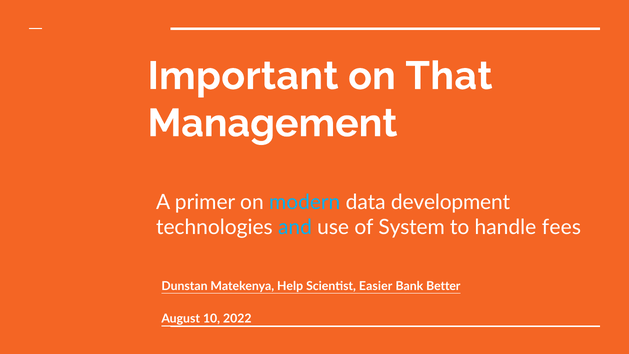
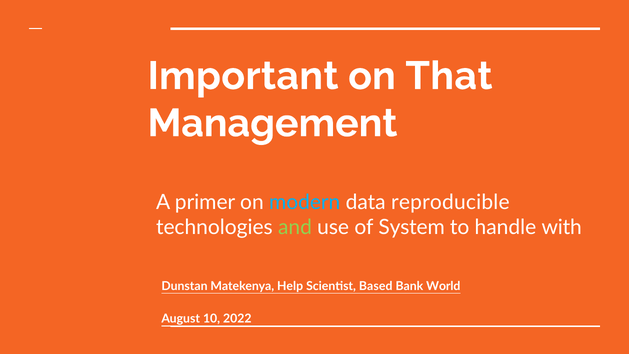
development: development -> reproducible
and colour: light blue -> light green
fees: fees -> with
Easier: Easier -> Based
Better: Better -> World
